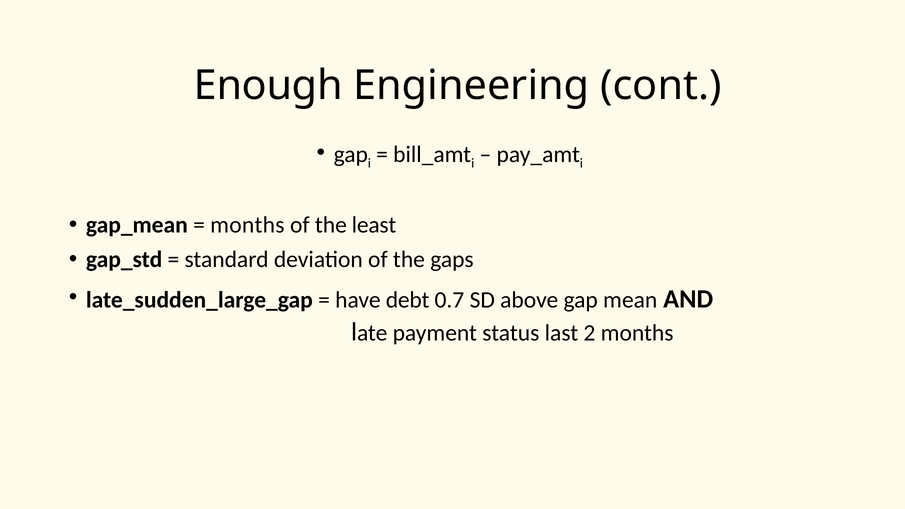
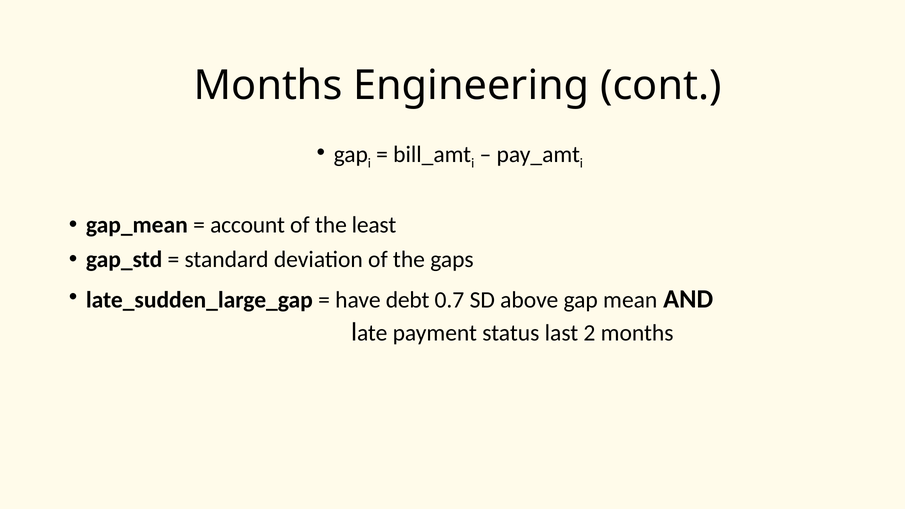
Enough at (268, 86): Enough -> Months
months at (247, 225): months -> account
